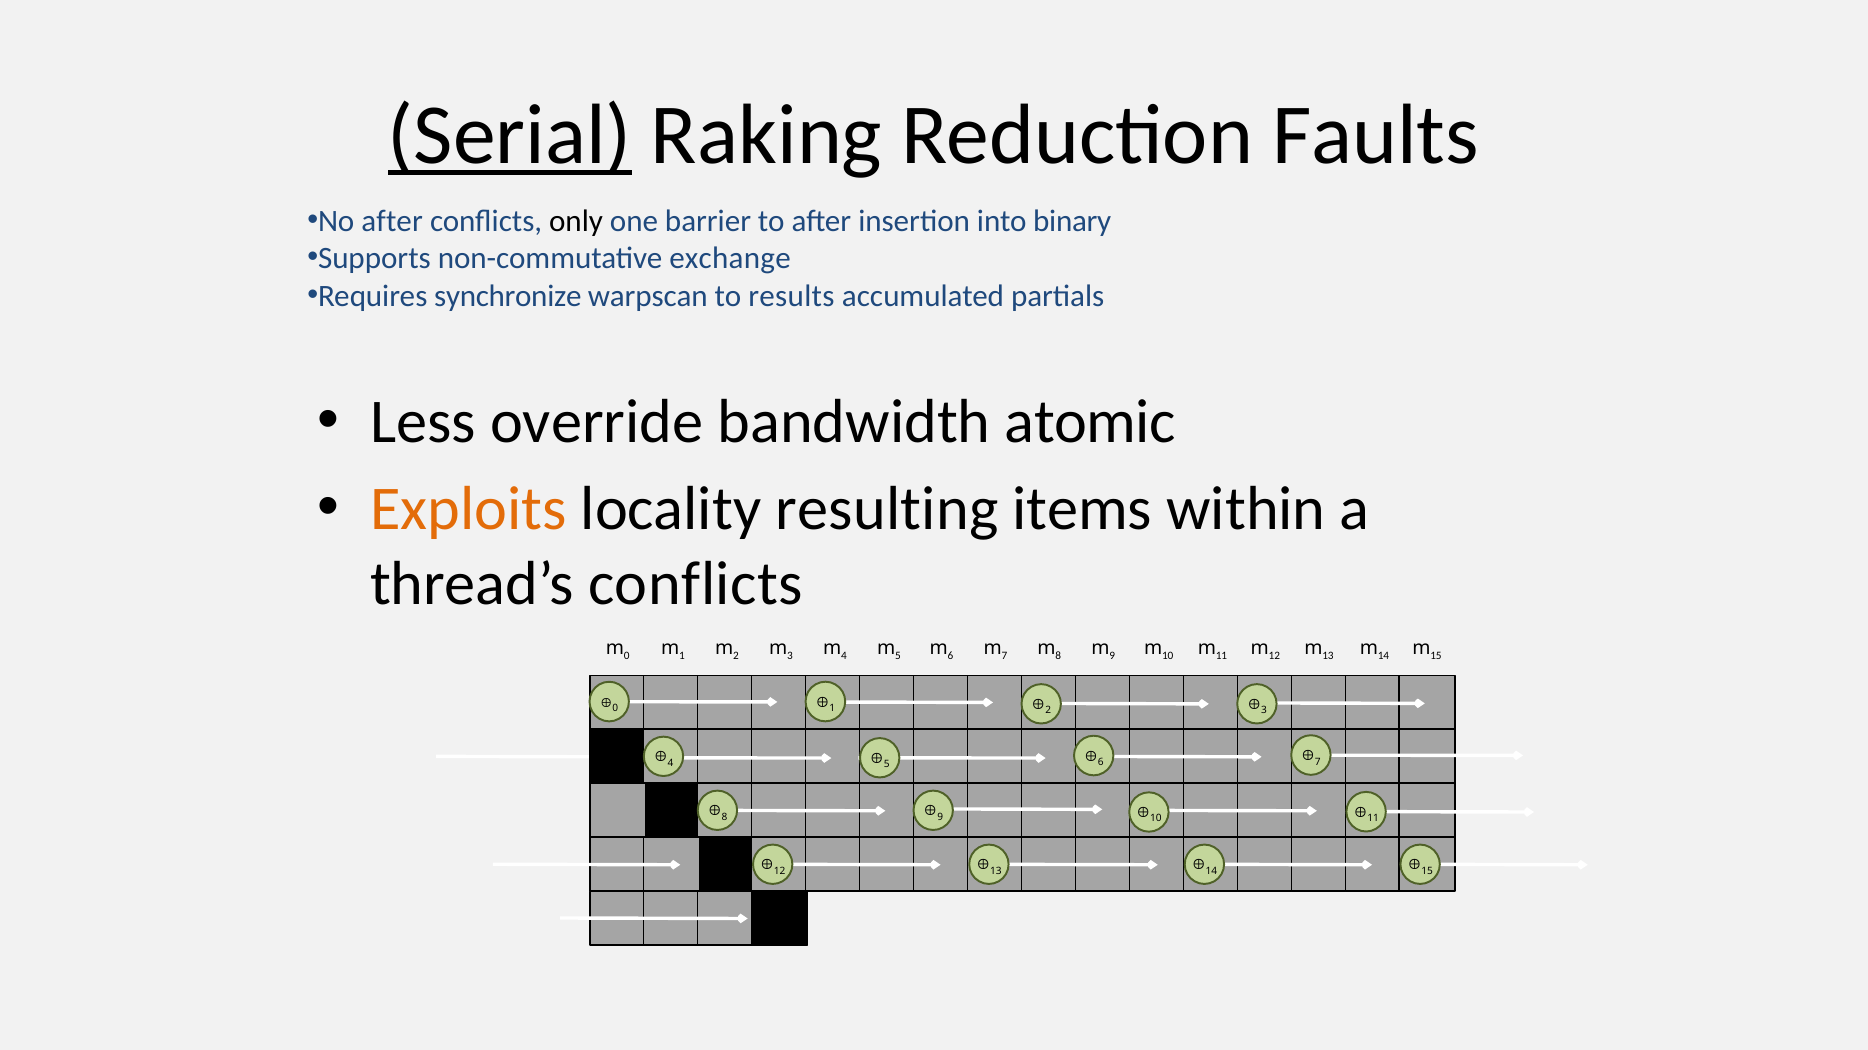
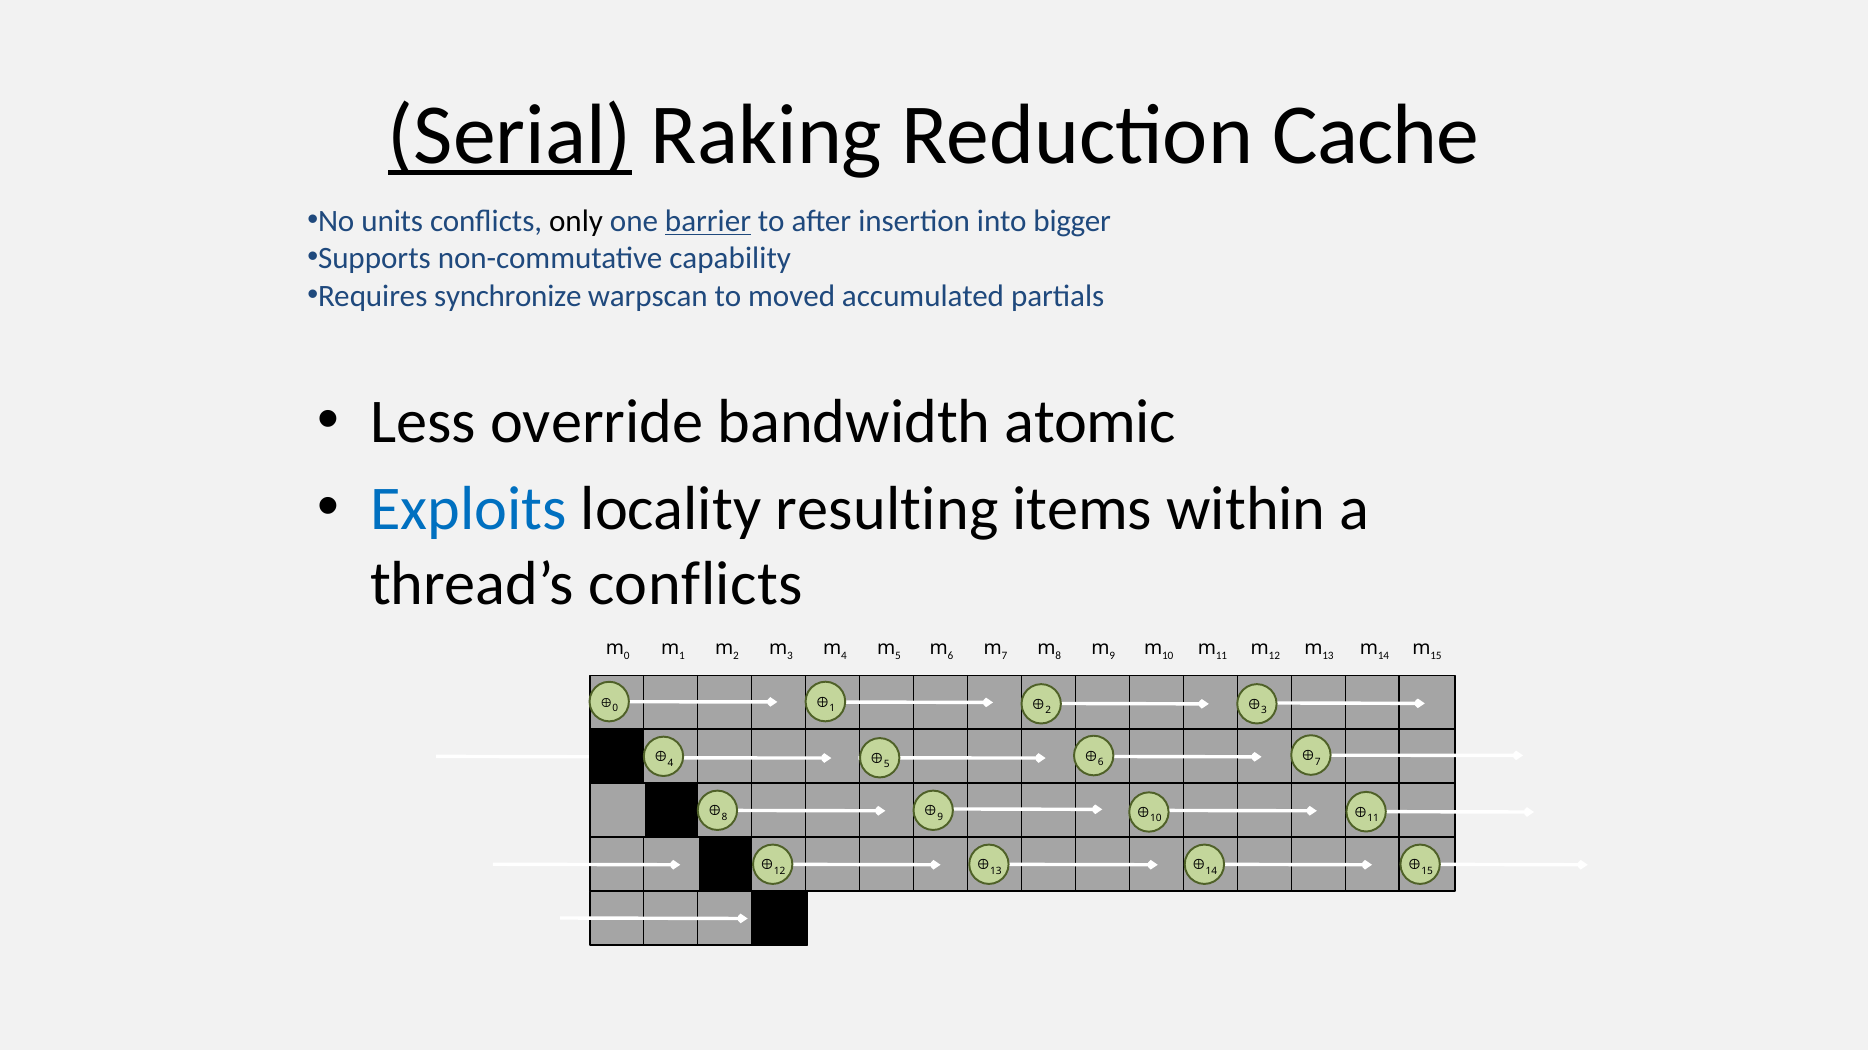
Faults: Faults -> Cache
No after: after -> units
barrier underline: none -> present
binary: binary -> bigger
exchange: exchange -> capability
results: results -> moved
Exploits colour: orange -> blue
